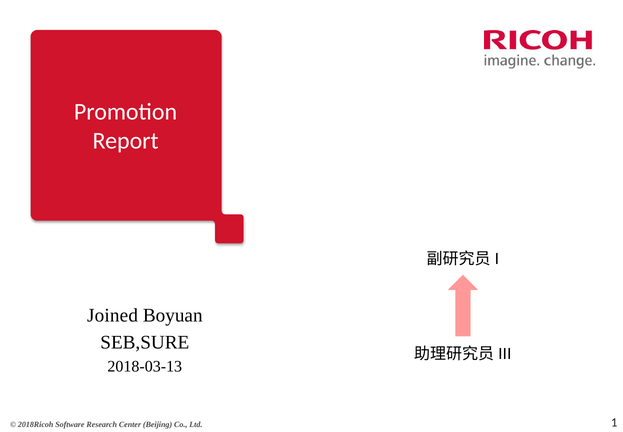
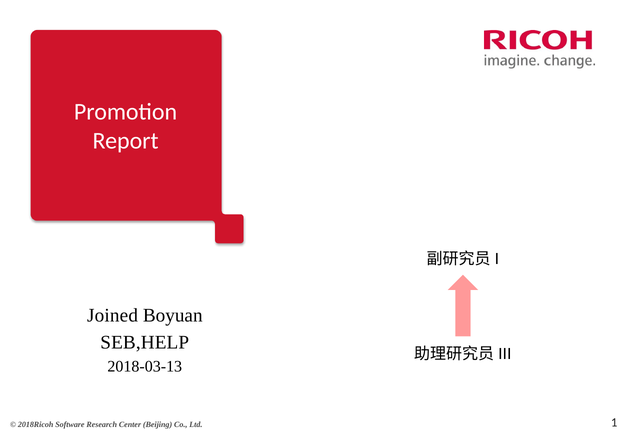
SEB,SURE: SEB,SURE -> SEB,HELP
